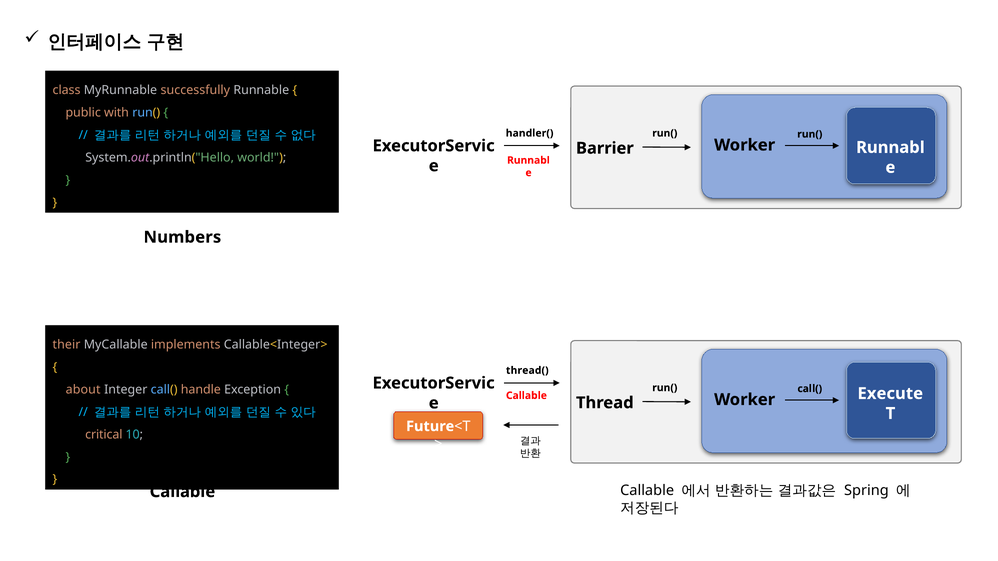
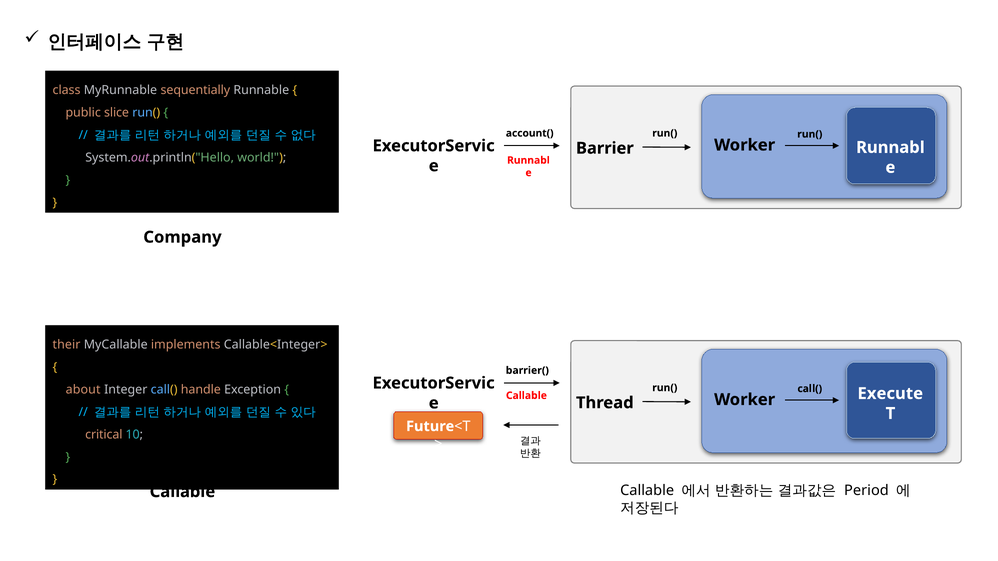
successfully: successfully -> sequentially
with: with -> slice
handler(: handler( -> account(
Numbers: Numbers -> Company
thread(: thread( -> barrier(
Spring: Spring -> Period
